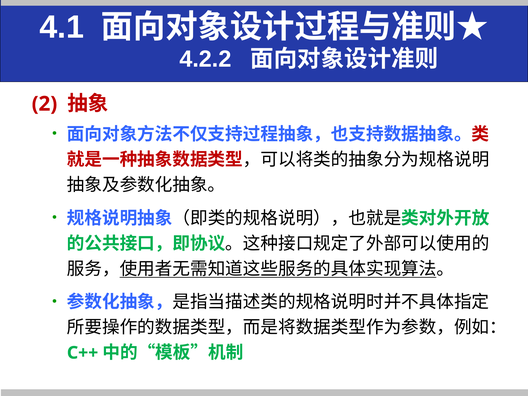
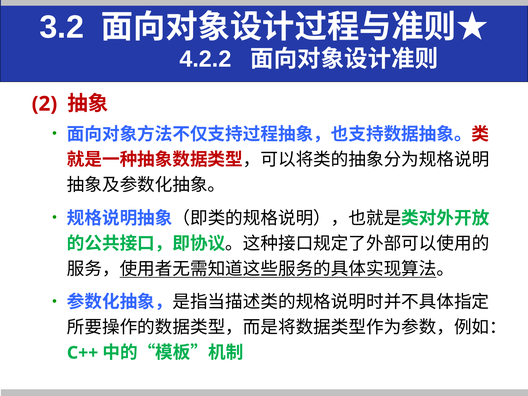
4.1: 4.1 -> 3.2
